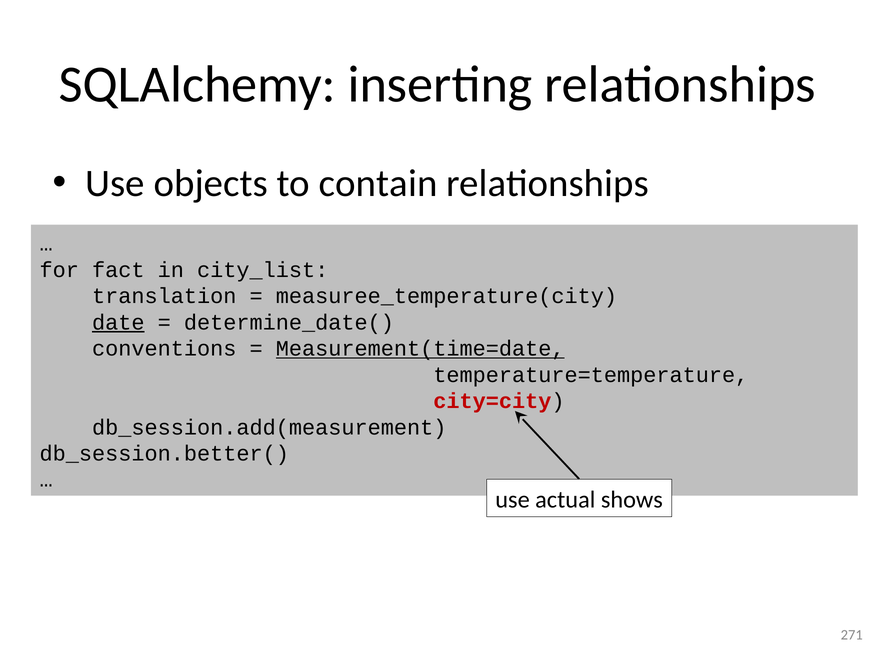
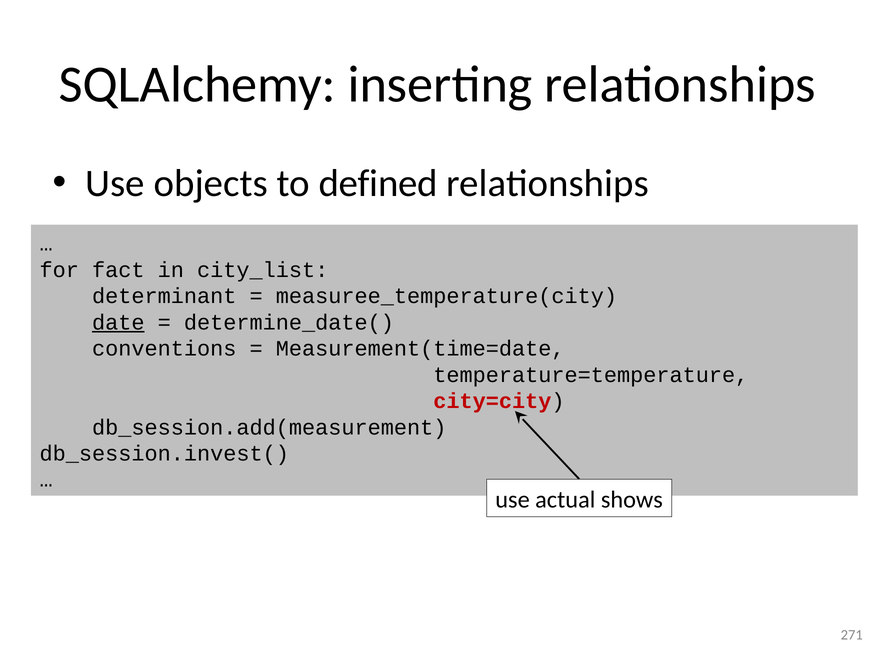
contain: contain -> defined
translation: translation -> determinant
Measurement(time=date underline: present -> none
db_session.better(: db_session.better( -> db_session.invest(
